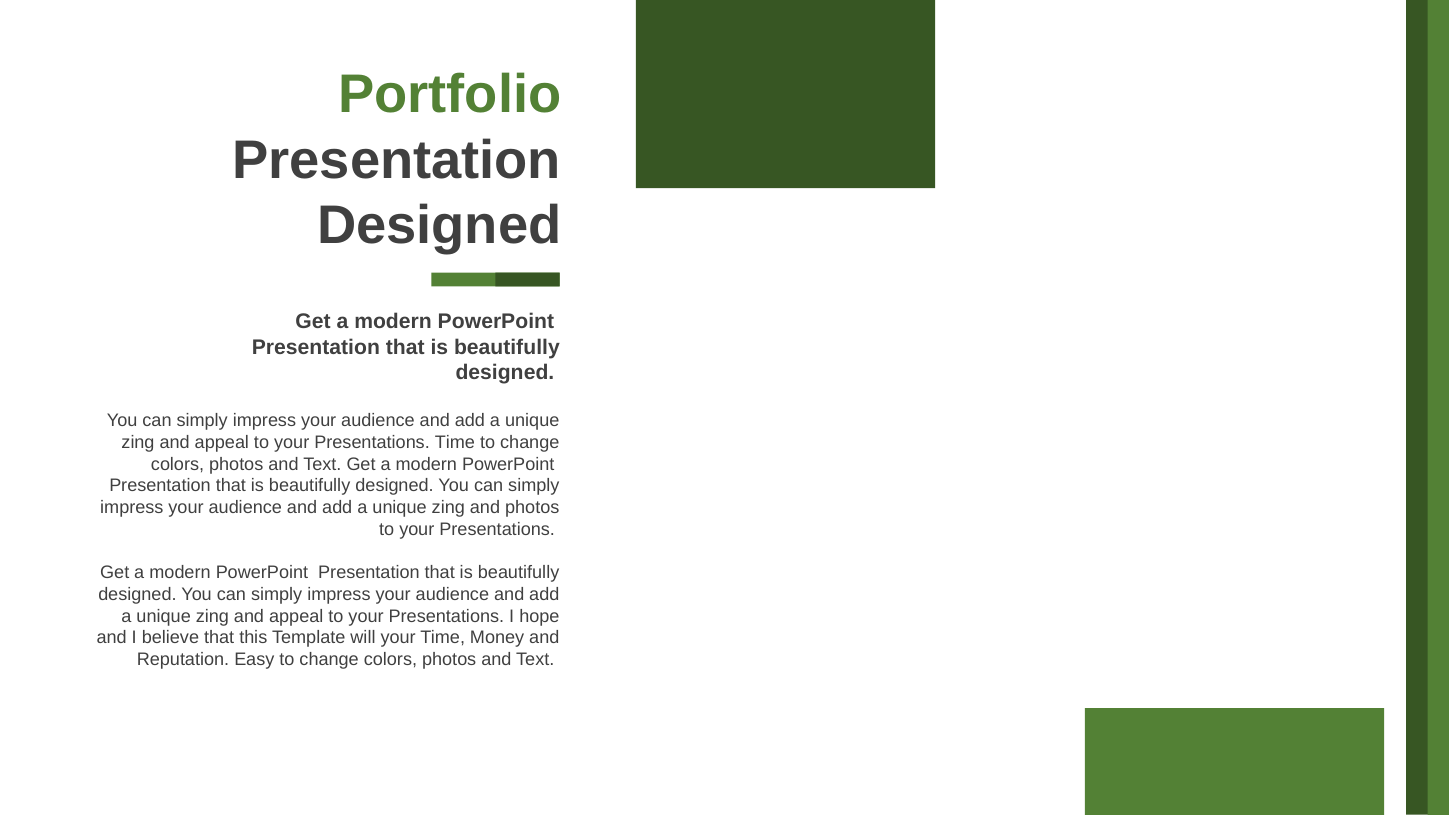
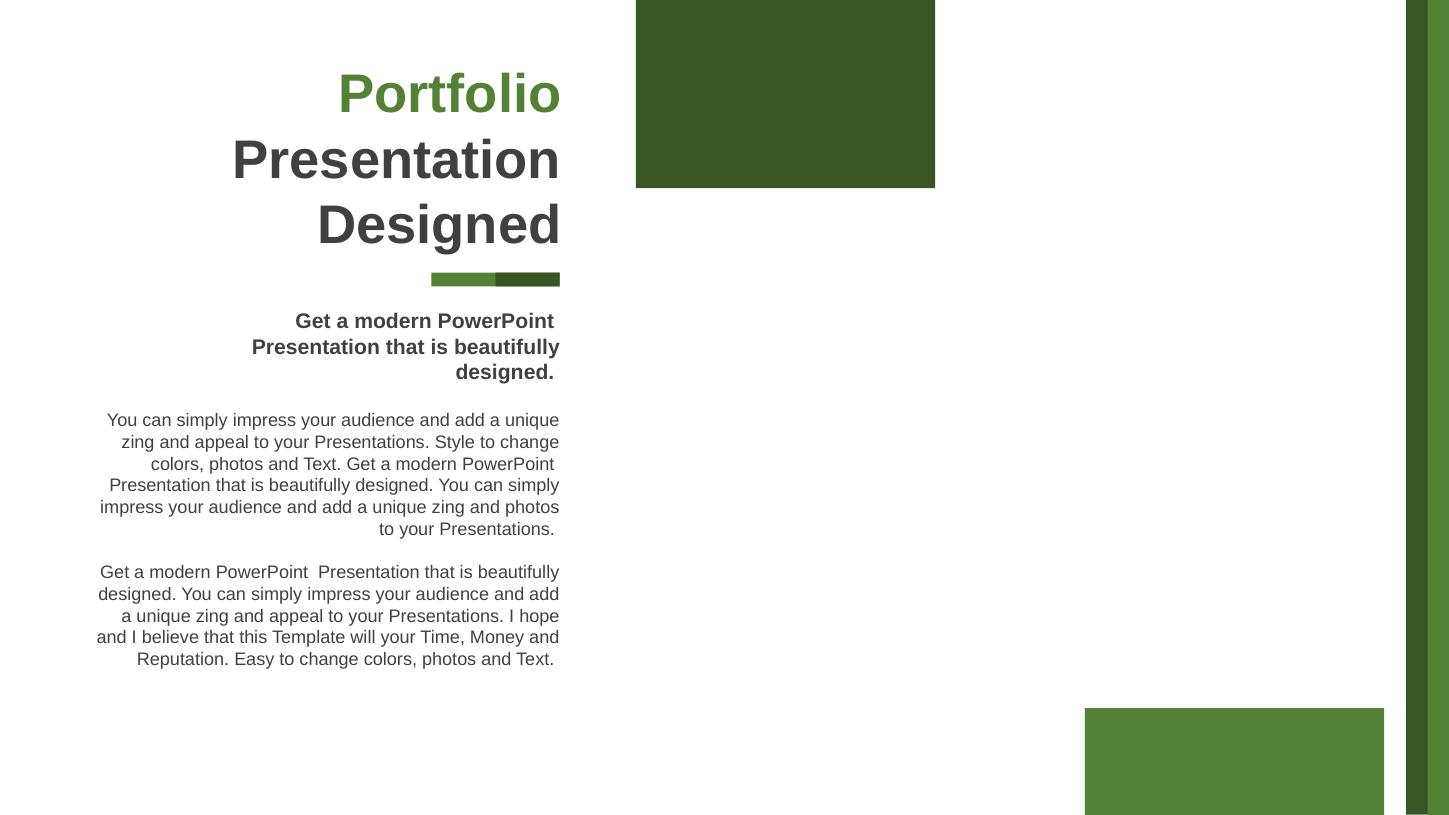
Presentations Time: Time -> Style
